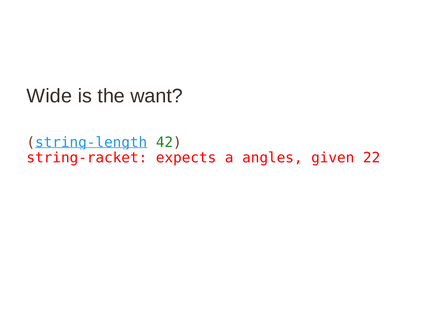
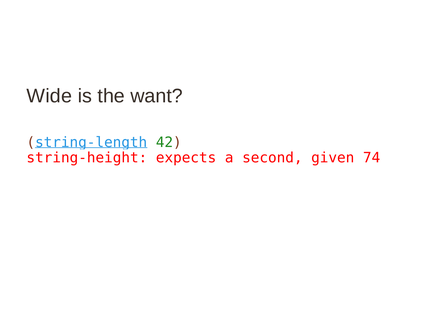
string-racket: string-racket -> string-height
angles: angles -> second
22: 22 -> 74
